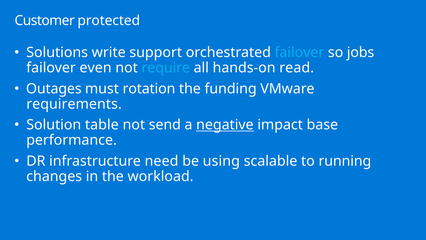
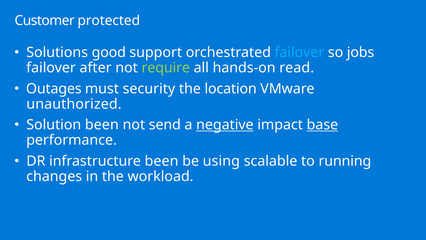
write: write -> good
even: even -> after
require colour: light blue -> light green
rotation: rotation -> security
funding: funding -> location
requirements: requirements -> unauthorized
Solution table: table -> been
base underline: none -> present
infrastructure need: need -> been
